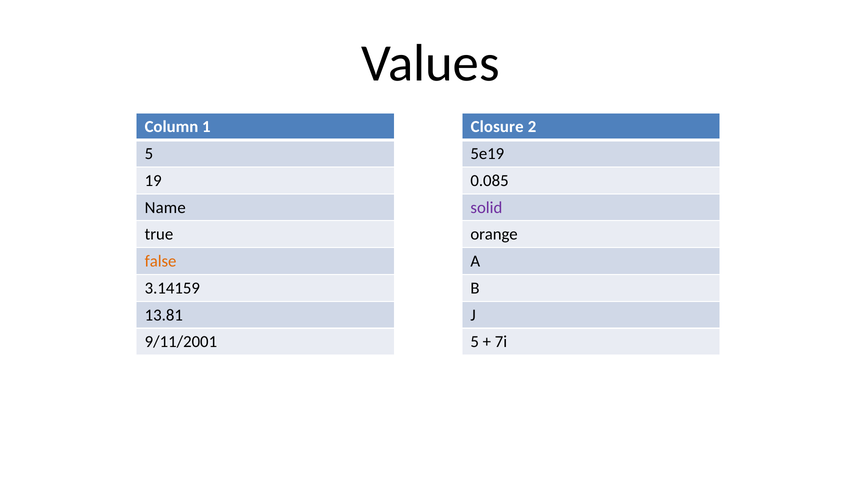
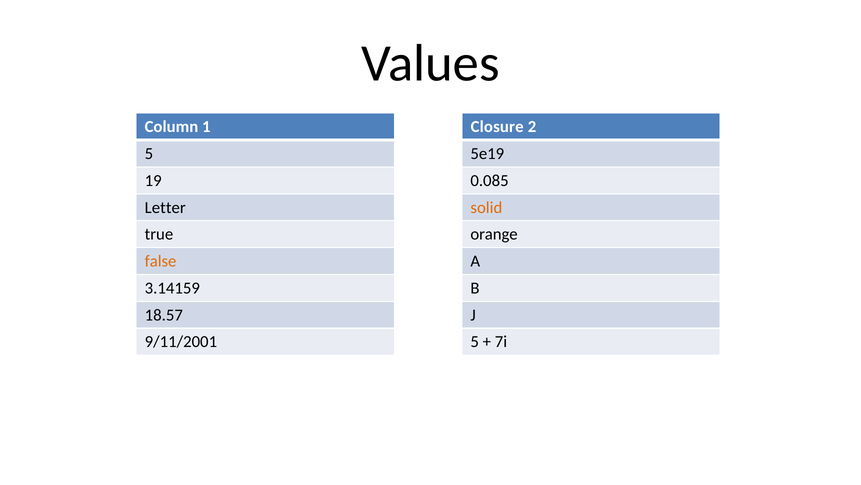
Name: Name -> Letter
solid colour: purple -> orange
13.81: 13.81 -> 18.57
